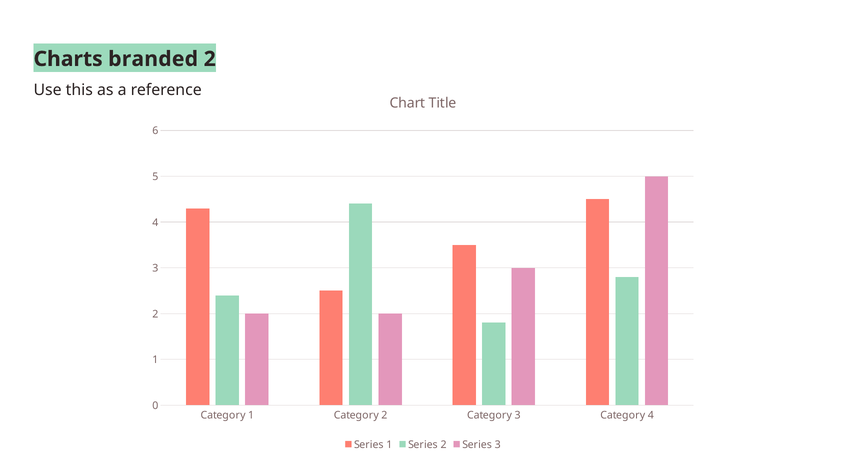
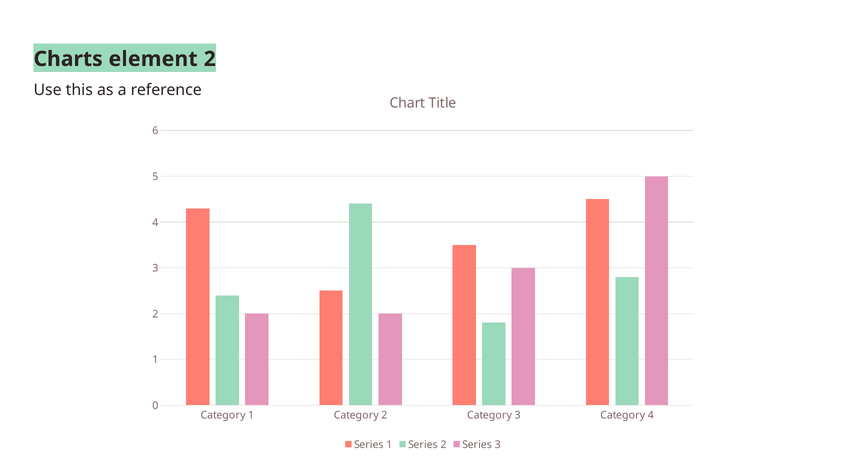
branded: branded -> element
